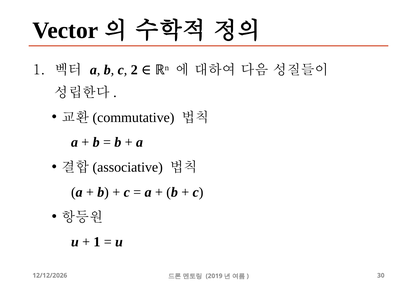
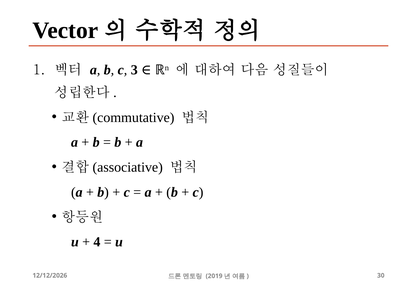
2: 2 -> 3
1 at (97, 242): 1 -> 4
